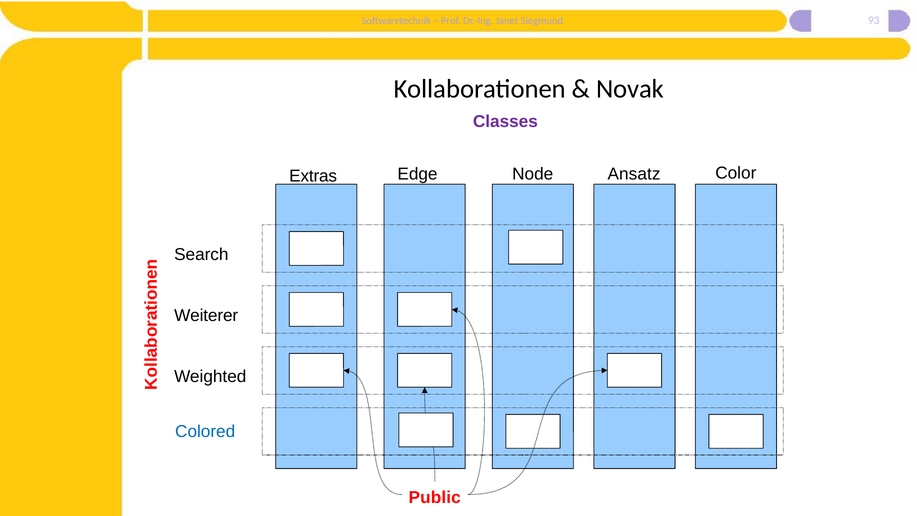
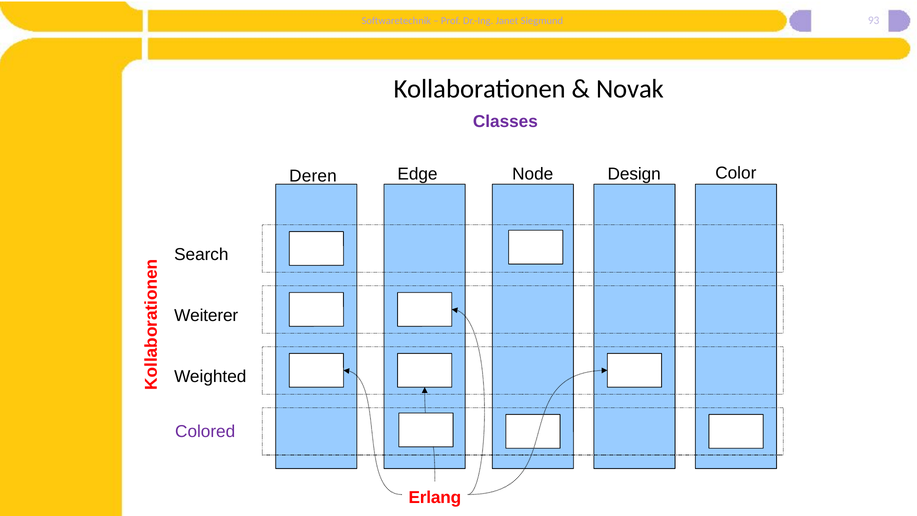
Extras: Extras -> Deren
Ansatz: Ansatz -> Design
Colored colour: blue -> purple
Public: Public -> Erlang
